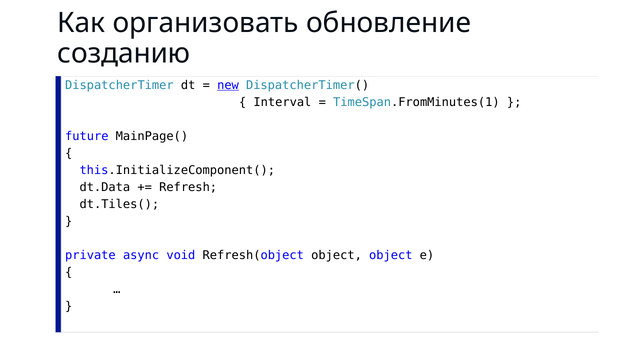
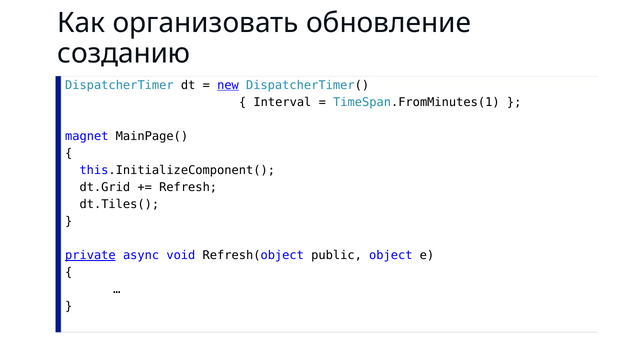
future: future -> magnet
dt.Data: dt.Data -> dt.Grid
private underline: none -> present
Refresh(object object: object -> public
